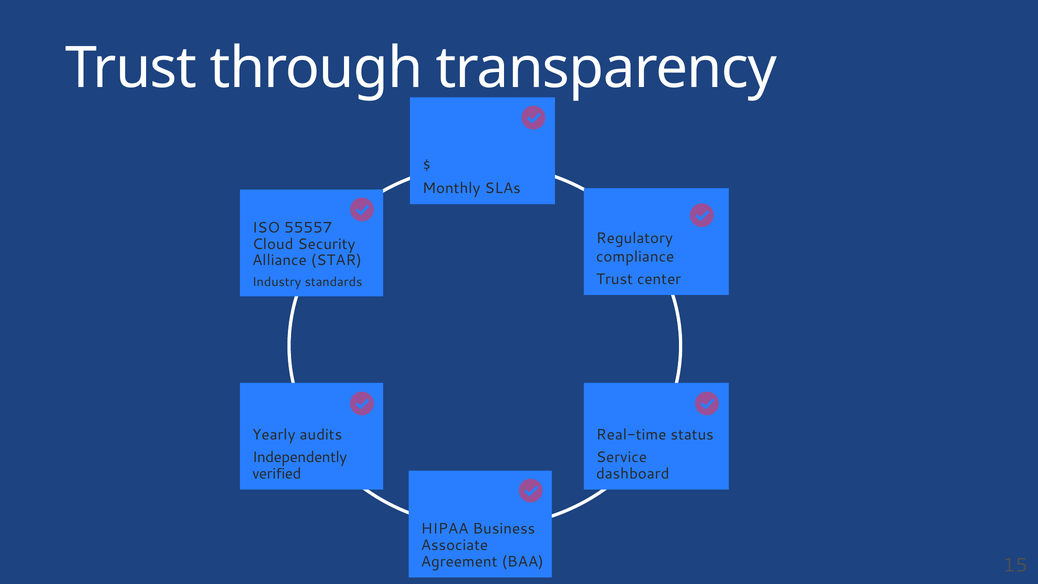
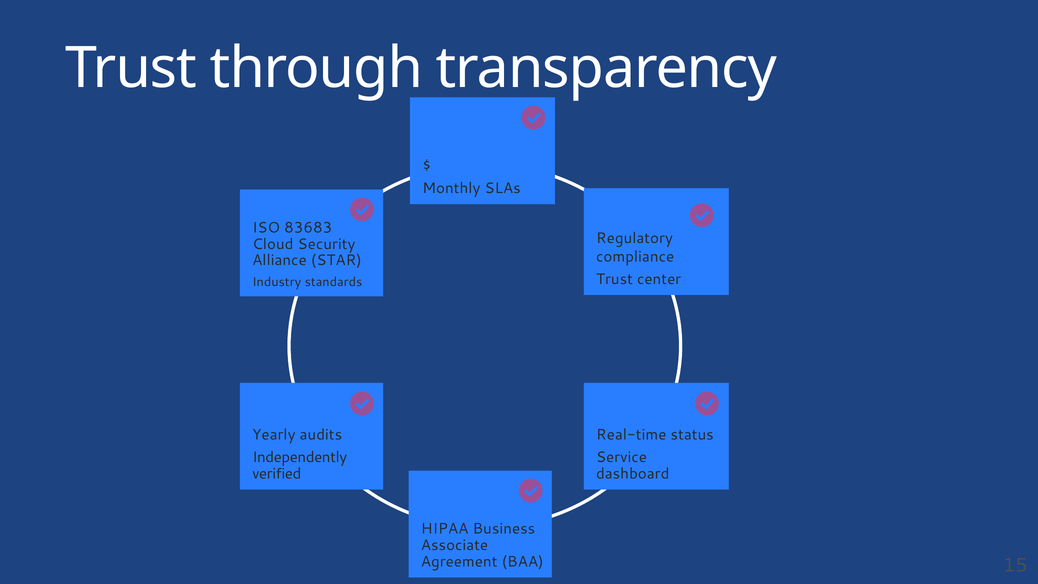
55557: 55557 -> 83683
